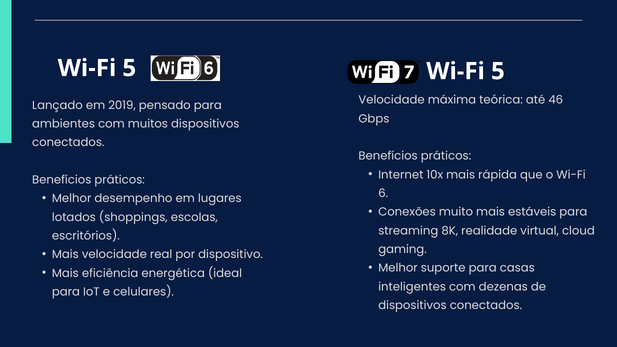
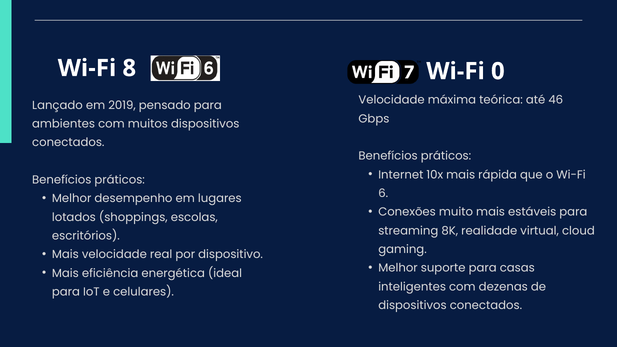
5 at (129, 68): 5 -> 8
5 at (498, 71): 5 -> 0
